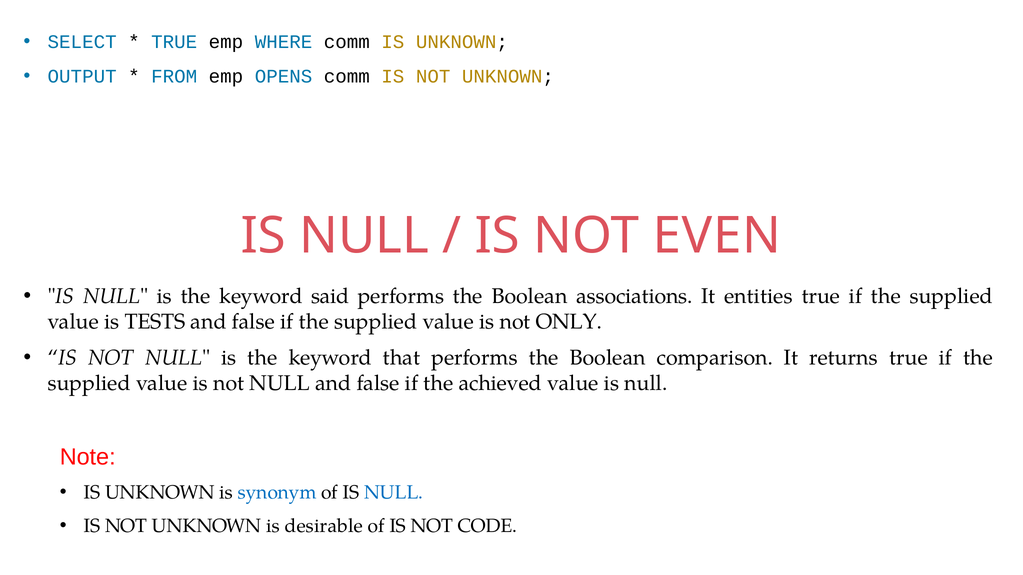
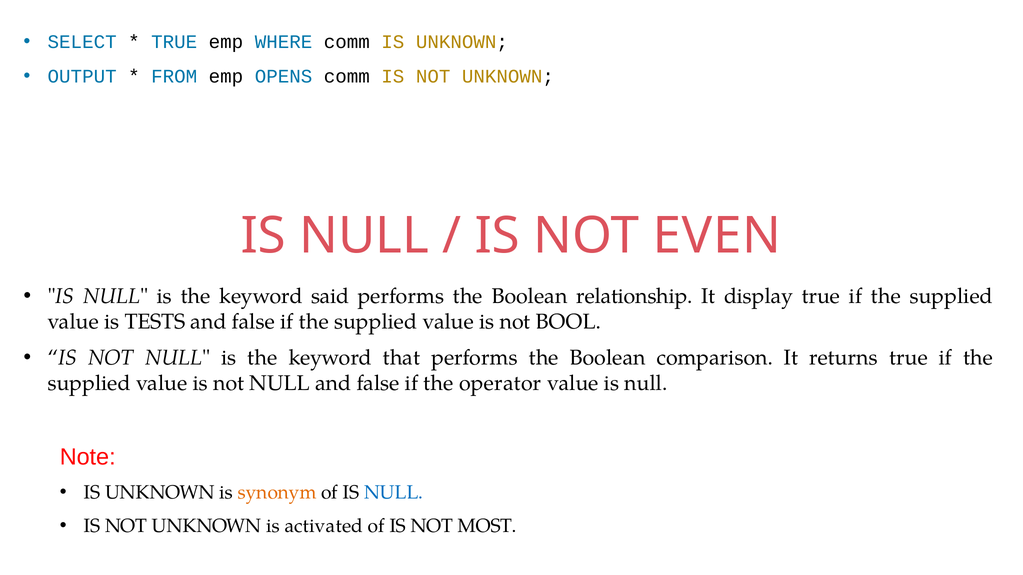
associations: associations -> relationship
entities: entities -> display
ONLY: ONLY -> BOOL
achieved: achieved -> operator
synonym colour: blue -> orange
desirable: desirable -> activated
CODE: CODE -> MOST
